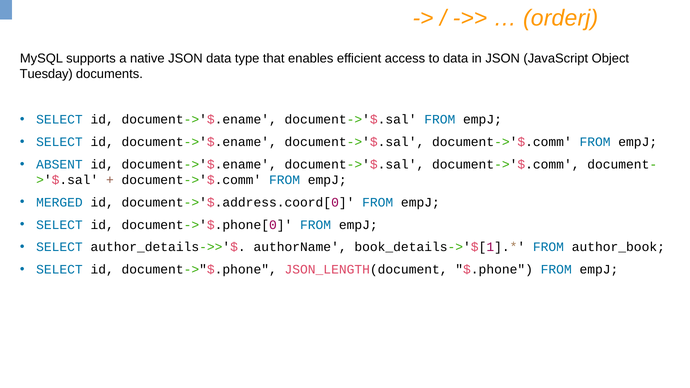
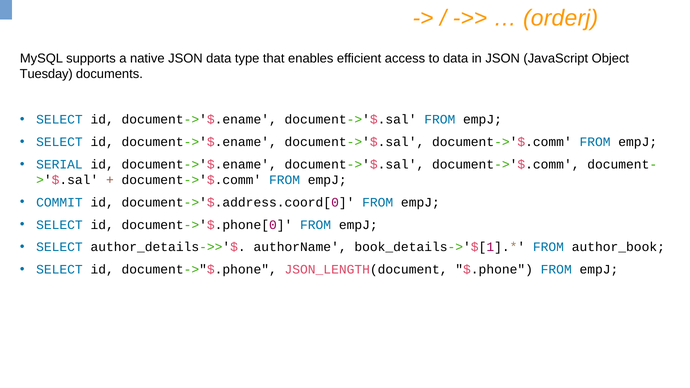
ABSENT: ABSENT -> SERIAL
MERGED: MERGED -> COMMIT
